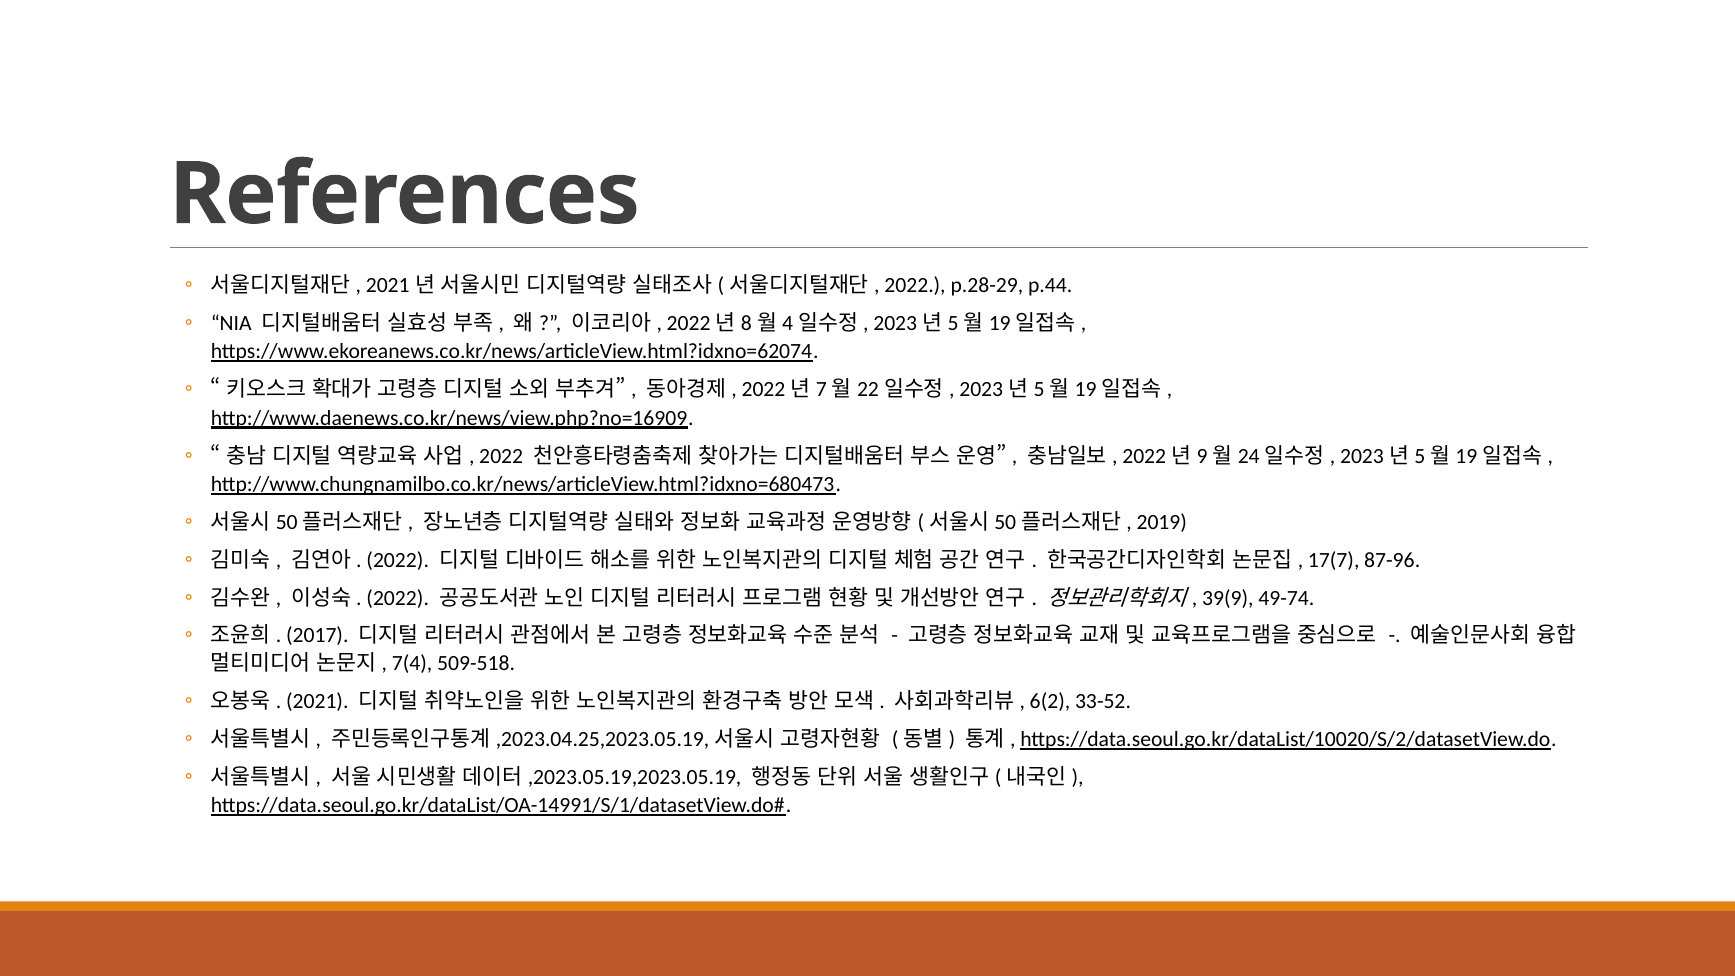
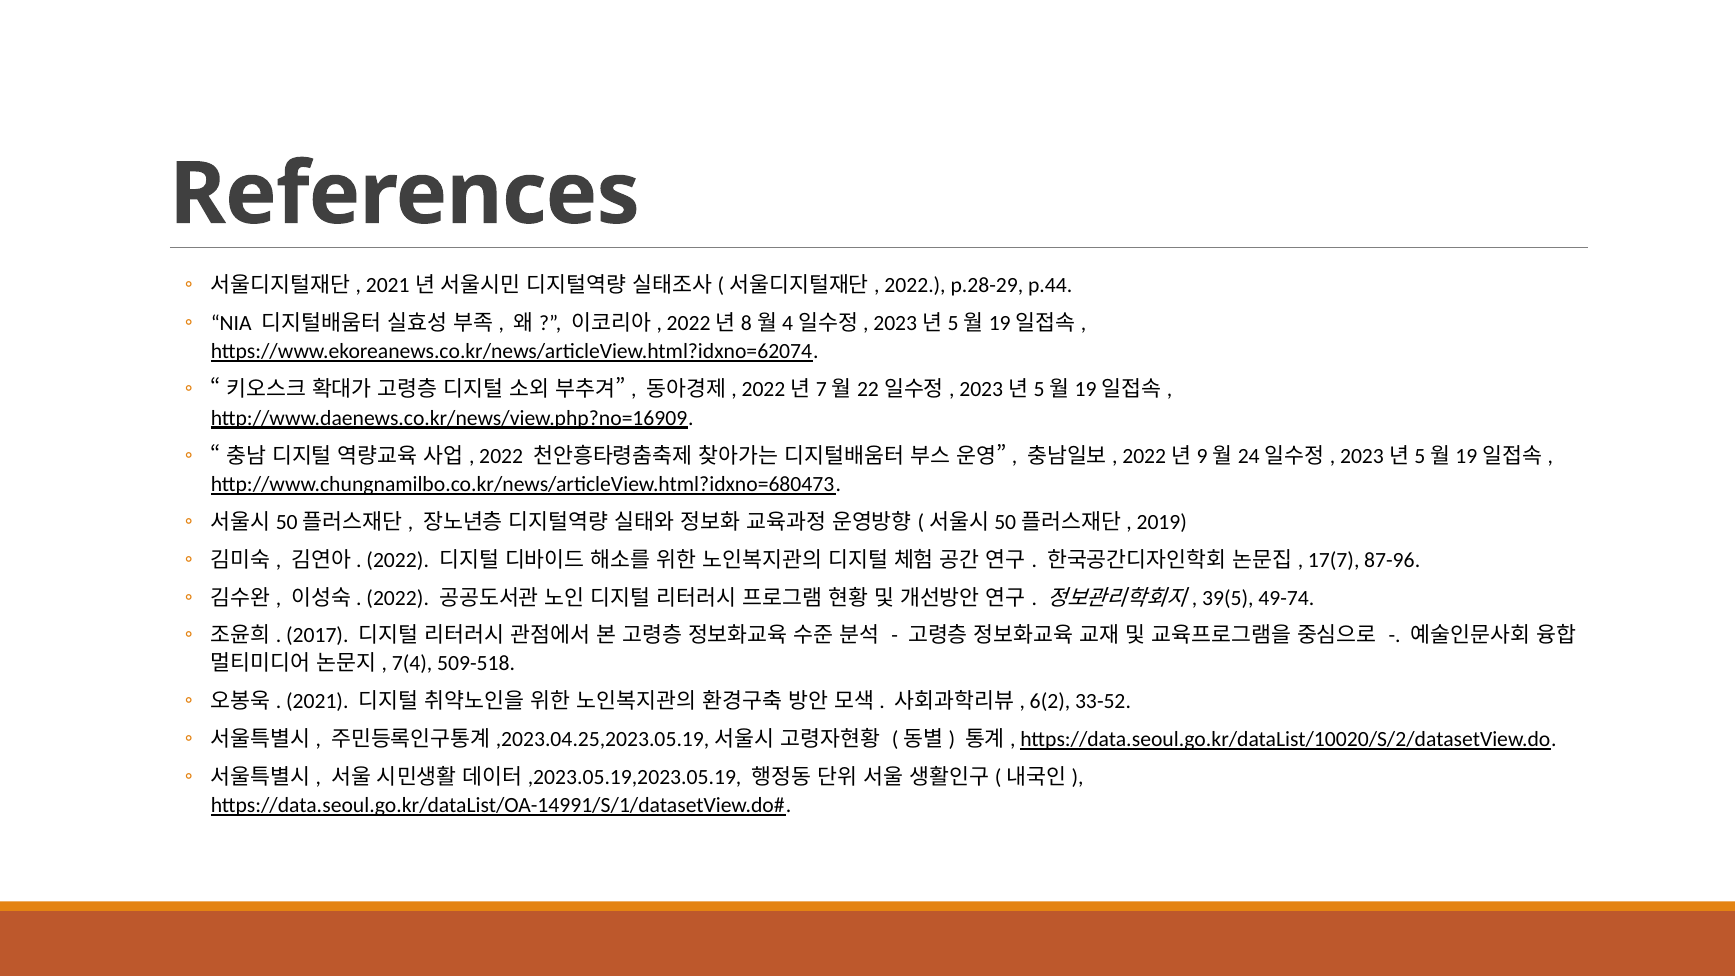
39(9: 39(9 -> 39(5
